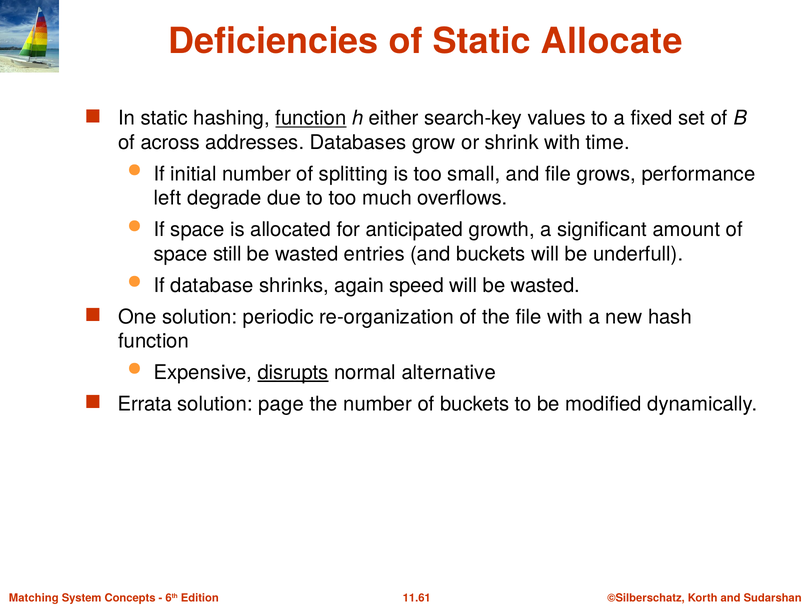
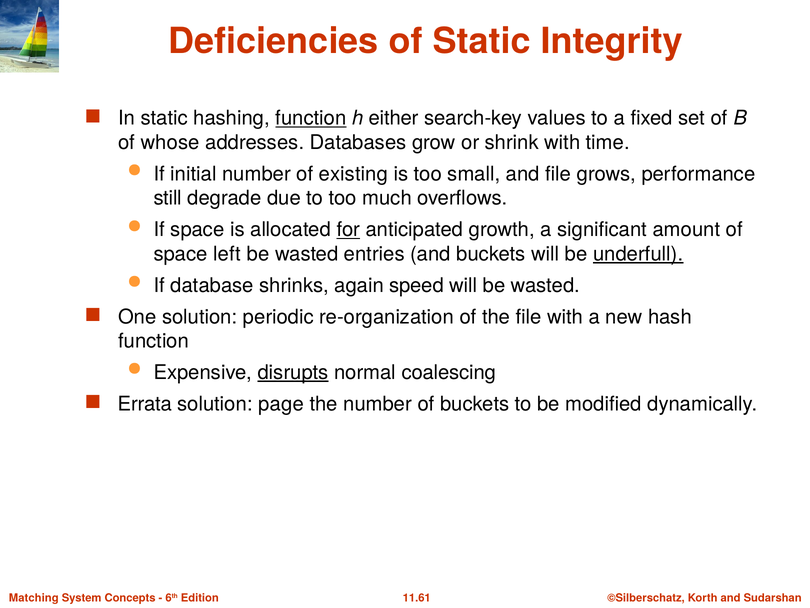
Allocate: Allocate -> Integrity
across: across -> whose
splitting: splitting -> existing
left: left -> still
for underline: none -> present
still: still -> left
underfull underline: none -> present
alternative: alternative -> coalescing
